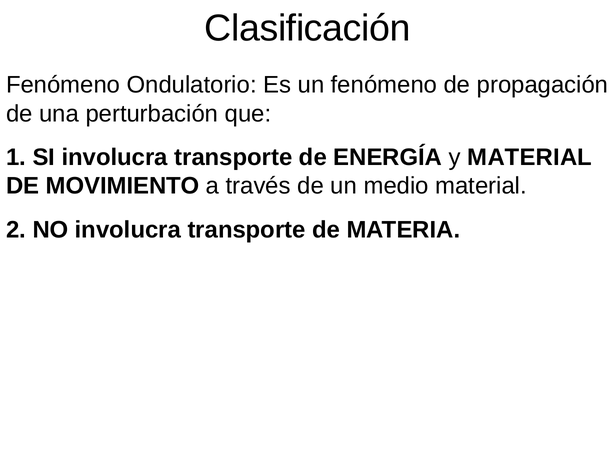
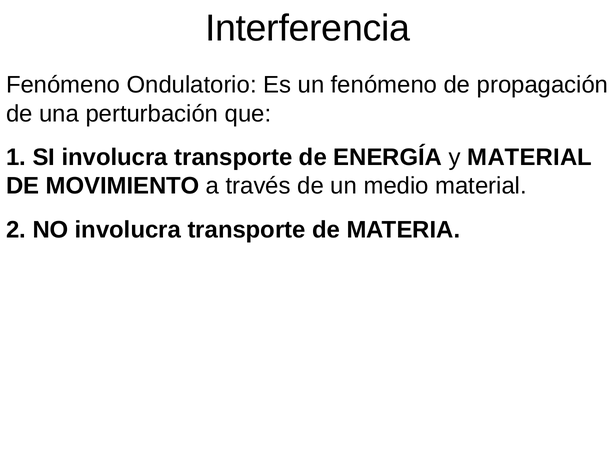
Clasificación: Clasificación -> Interferencia
